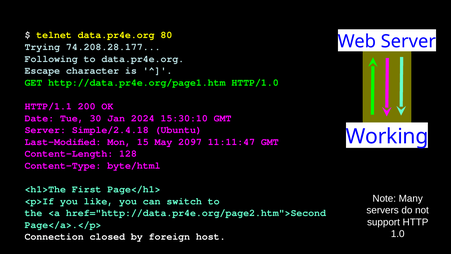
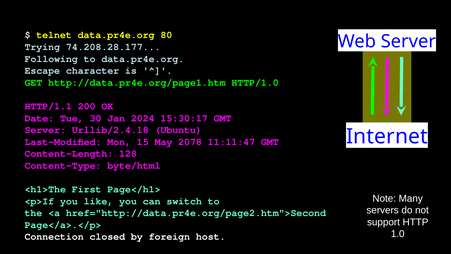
15:30:10: 15:30:10 -> 15:30:17
Simple/2.4.18: Simple/2.4.18 -> Urllib/2.4.18
Working: Working -> Internet
2097: 2097 -> 2078
